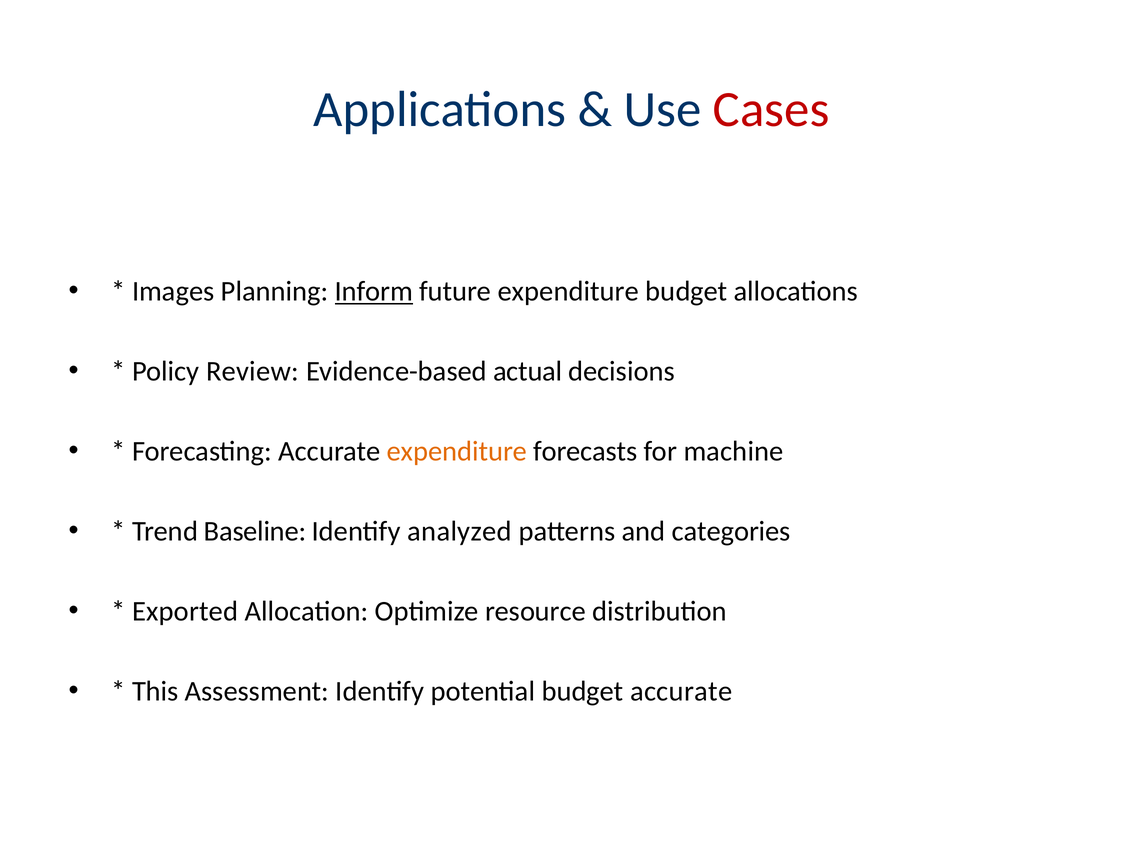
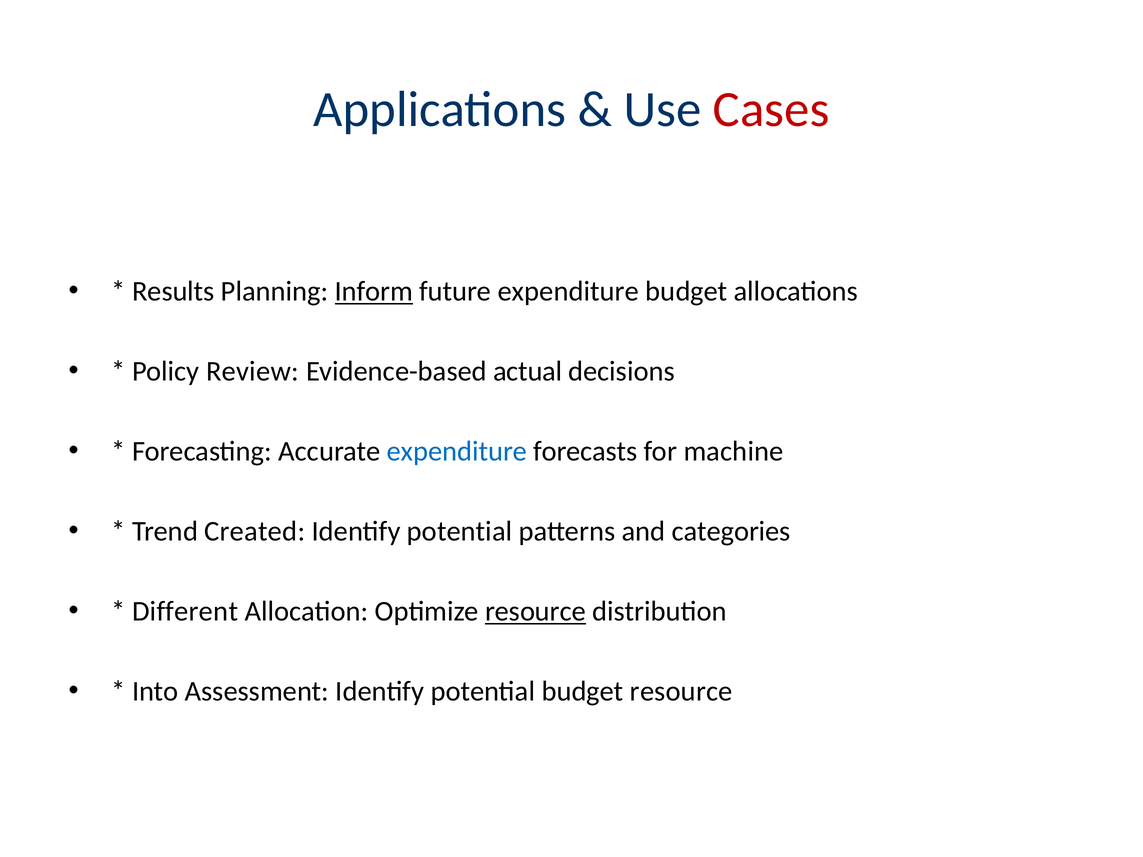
Images: Images -> Results
expenditure at (457, 452) colour: orange -> blue
Baseline: Baseline -> Created
analyzed at (459, 532): analyzed -> potential
Exported: Exported -> Different
resource at (535, 612) underline: none -> present
This: This -> Into
budget accurate: accurate -> resource
